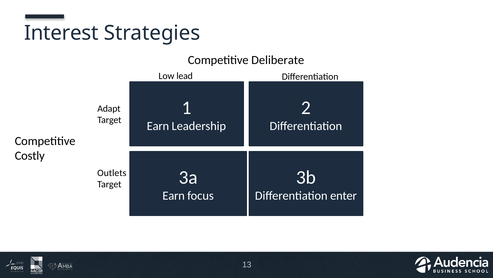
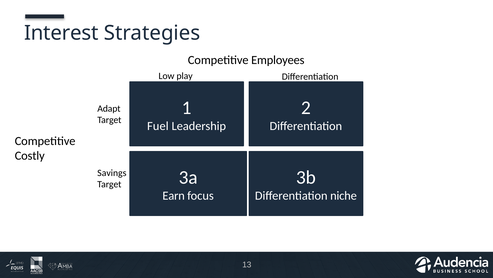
Deliberate: Deliberate -> Employees
lead: lead -> play
Earn at (158, 126): Earn -> Fuel
Outlets: Outlets -> Savings
enter: enter -> niche
